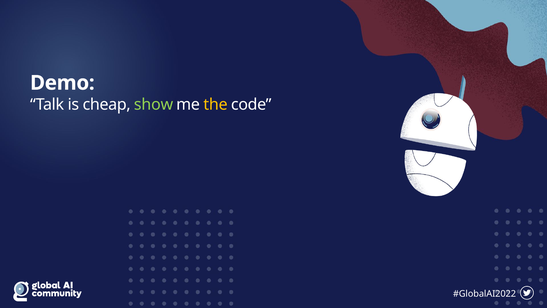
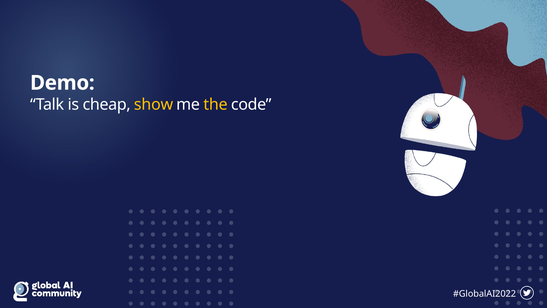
show colour: light green -> yellow
